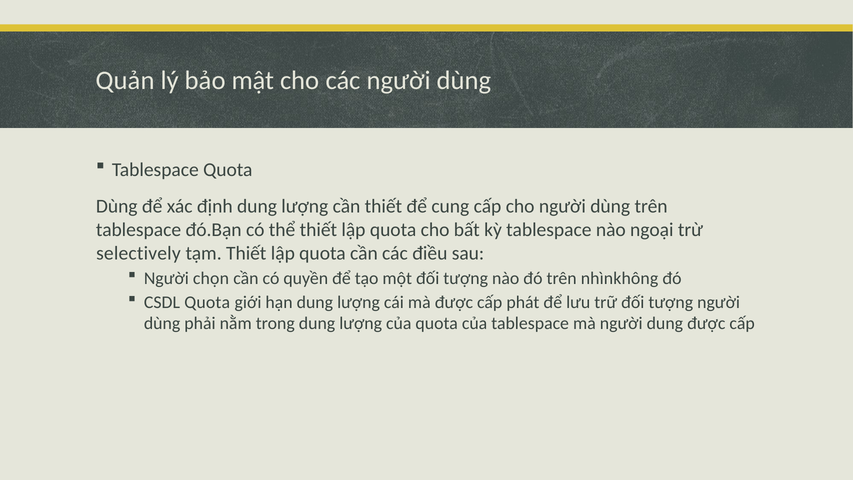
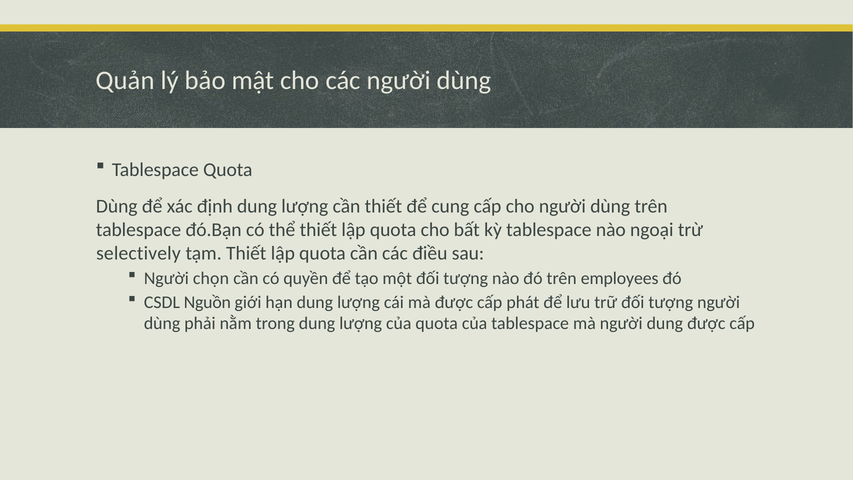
nhìnkhông: nhìnkhông -> employees
CSDL Quota: Quota -> Nguồn
